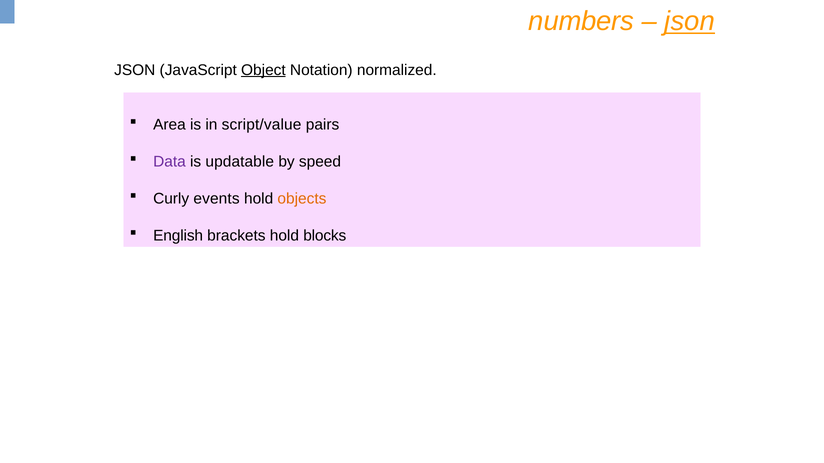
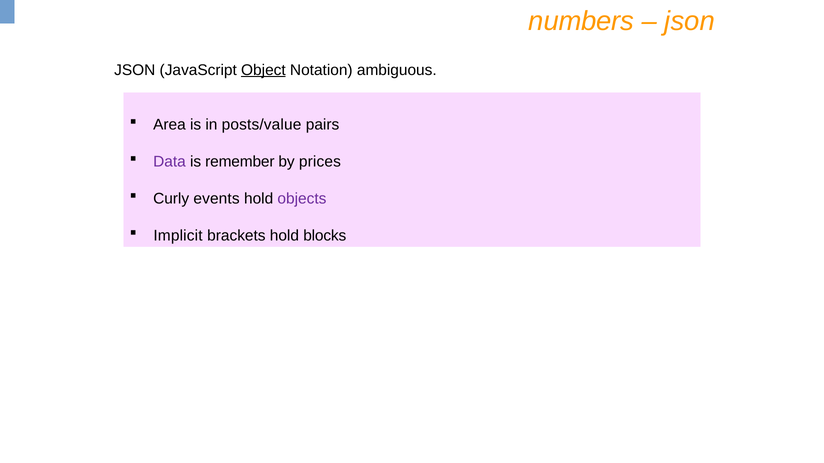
json at (690, 21) underline: present -> none
normalized: normalized -> ambiguous
script/value: script/value -> posts/value
updatable: updatable -> remember
speed: speed -> prices
objects colour: orange -> purple
English: English -> Implicit
